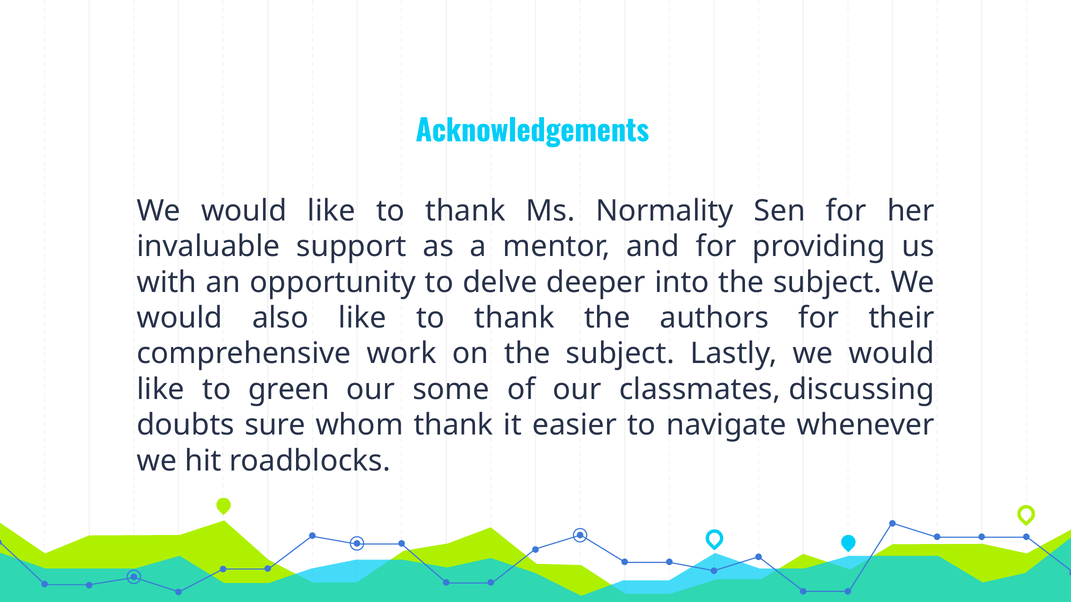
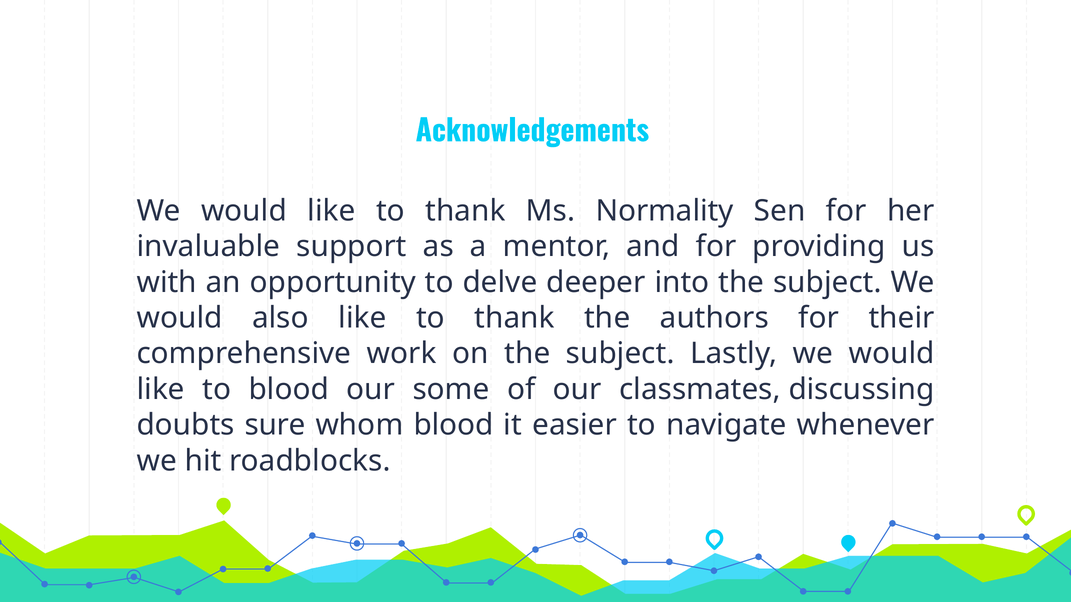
to green: green -> blood
whom thank: thank -> blood
